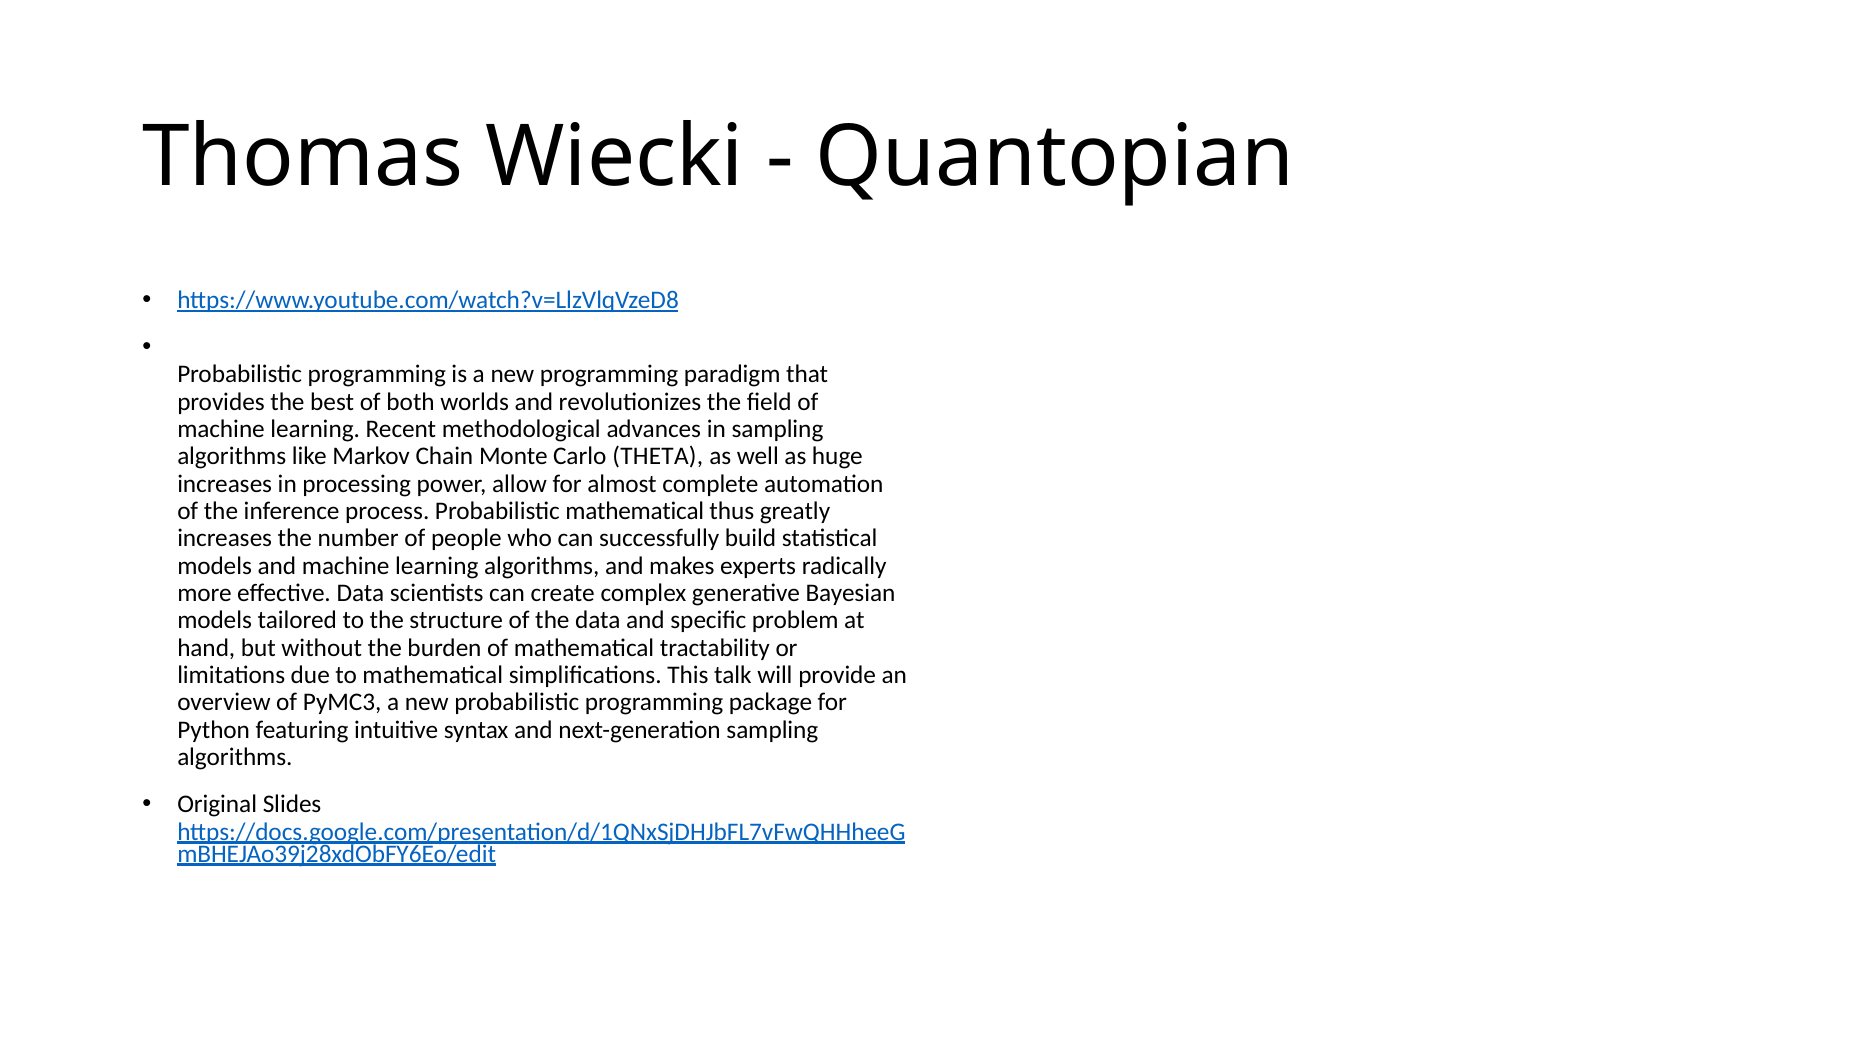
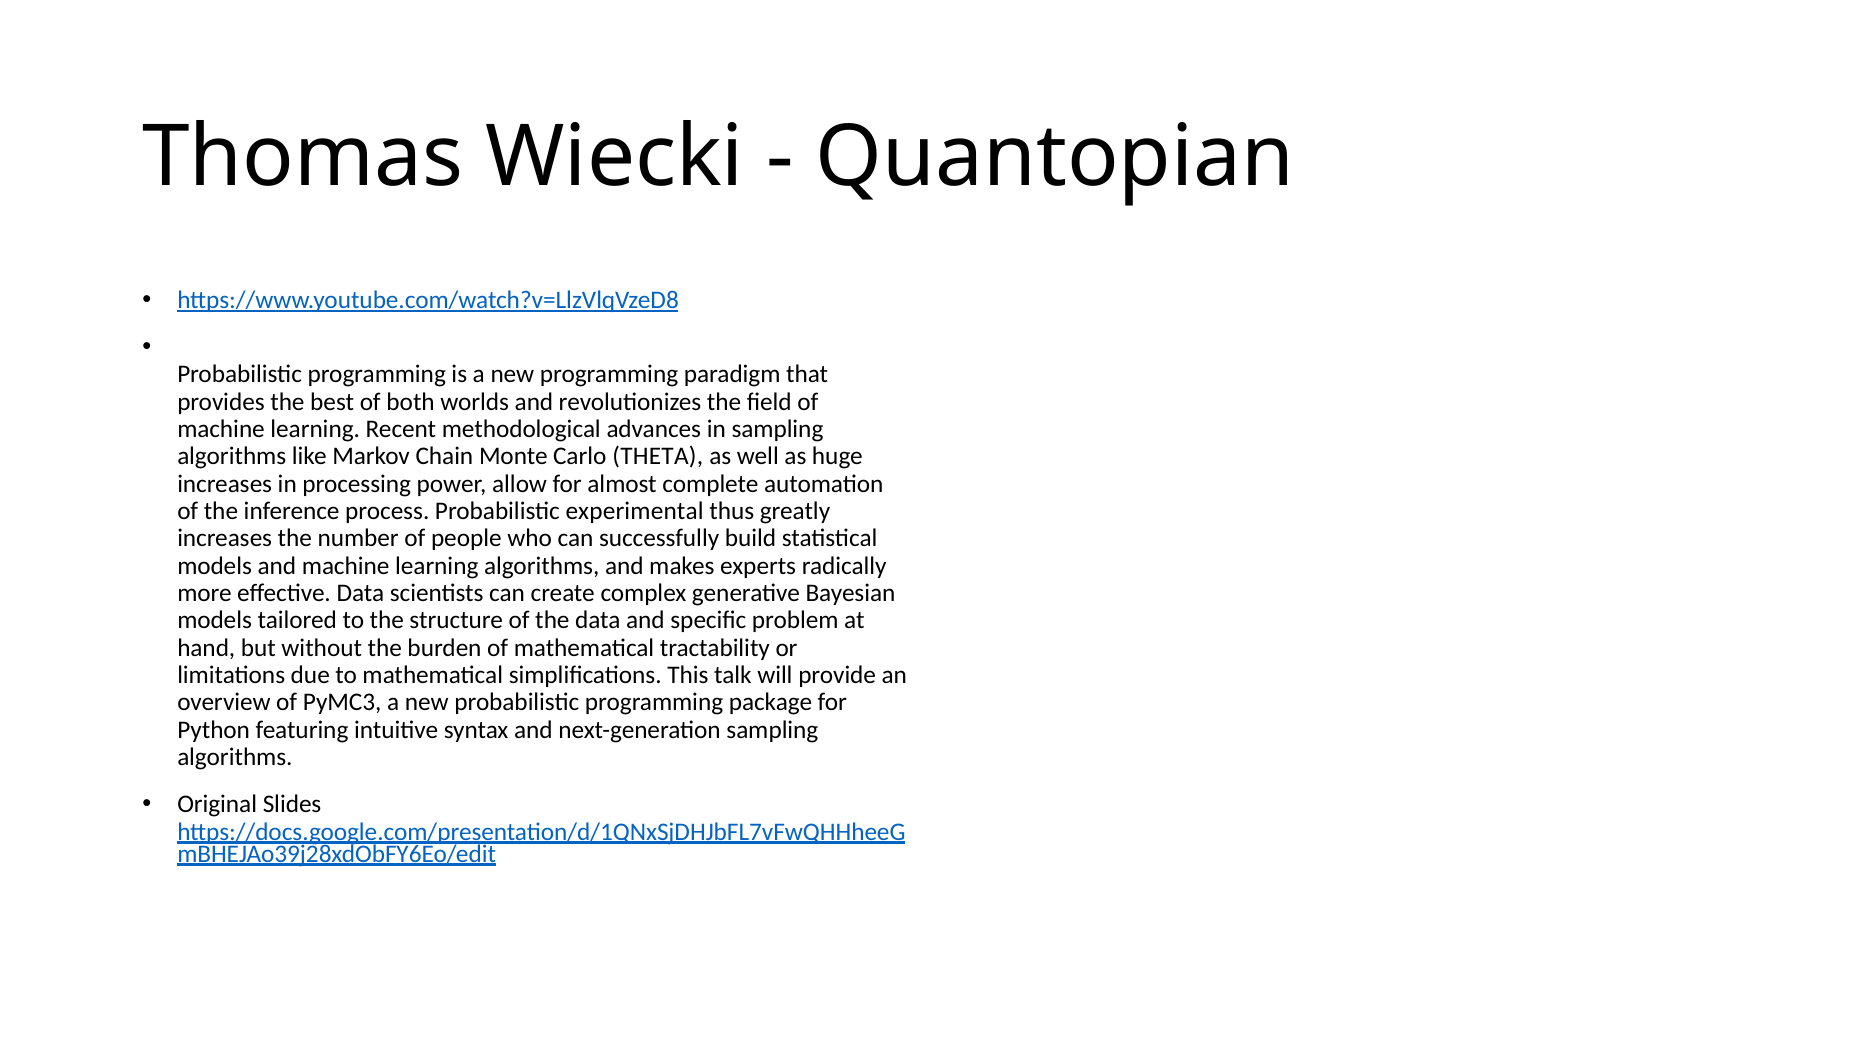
Probabilistic mathematical: mathematical -> experimental
